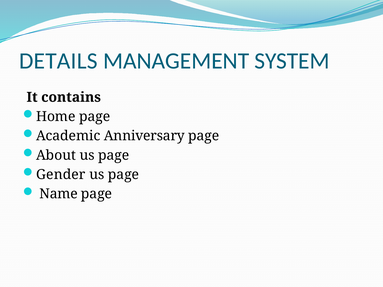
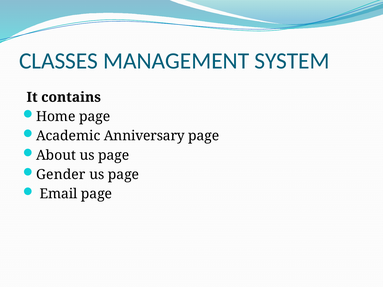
DETAILS: DETAILS -> CLASSES
Name: Name -> Email
